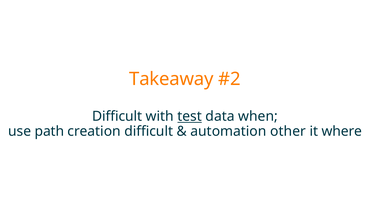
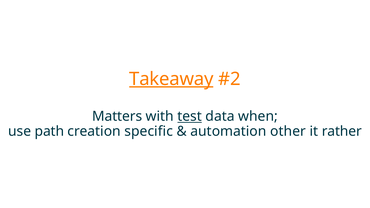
Takeaway underline: none -> present
Difficult at (117, 116): Difficult -> Matters
creation difficult: difficult -> specific
where: where -> rather
